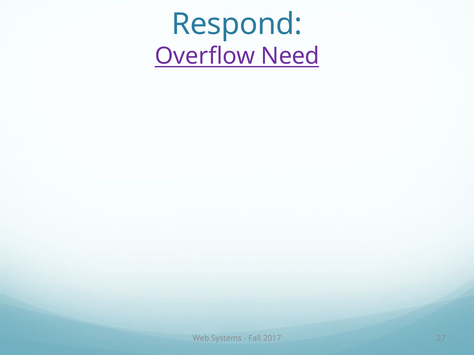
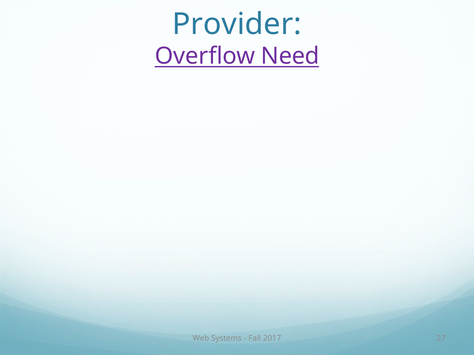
Respond: Respond -> Provider
